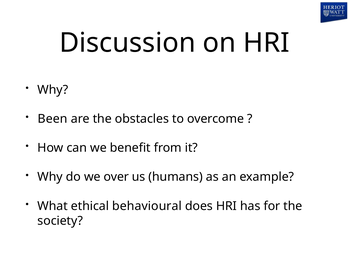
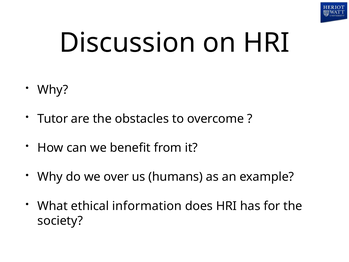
Been: Been -> Tutor
behavioural: behavioural -> information
